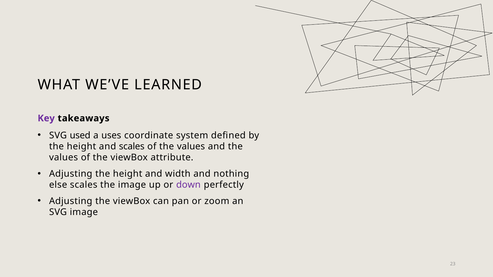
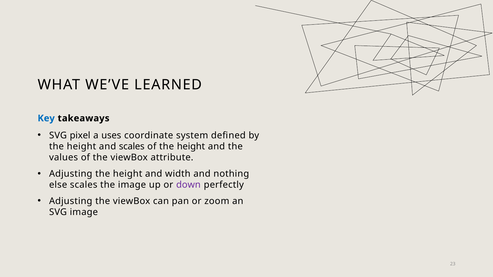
Key colour: purple -> blue
used: used -> pixel
of the values: values -> height
